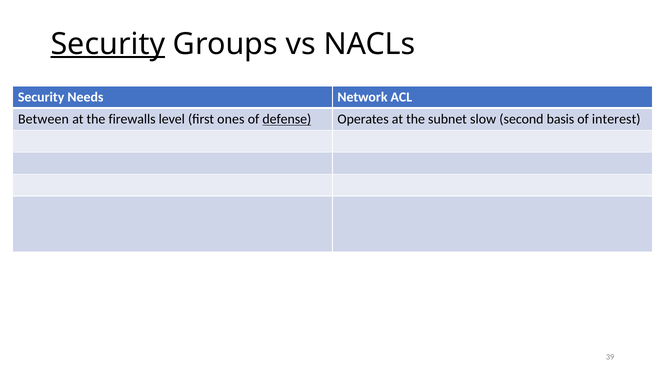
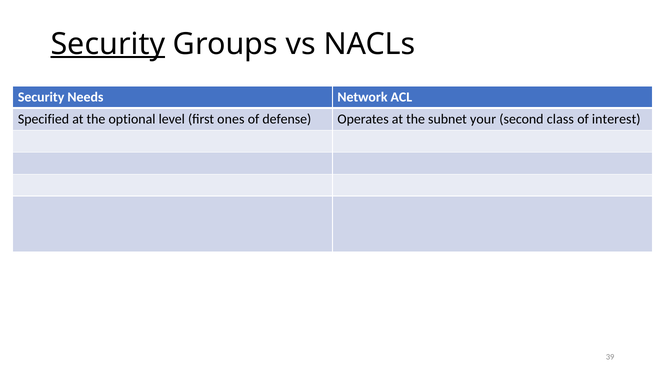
Between: Between -> Specified
firewalls: firewalls -> optional
defense underline: present -> none
slow: slow -> your
basis: basis -> class
